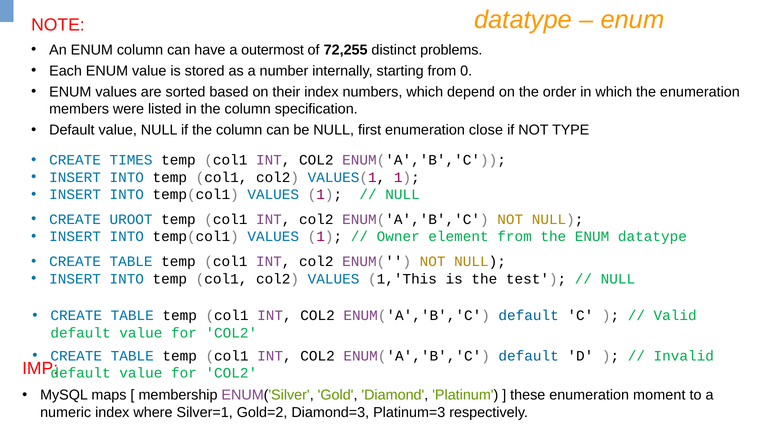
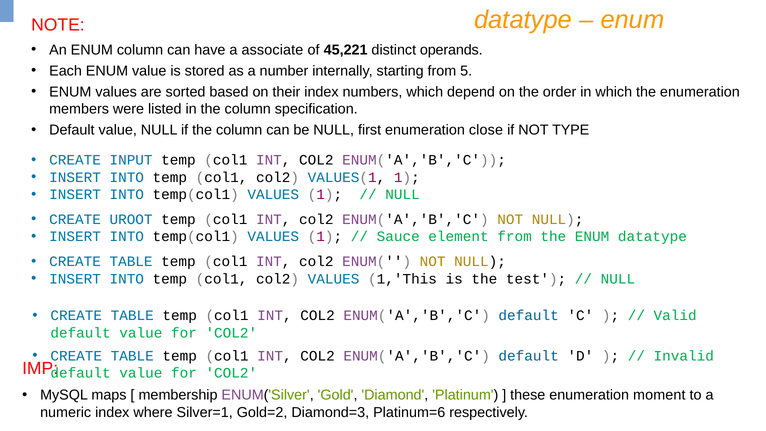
outermost: outermost -> associate
72,255: 72,255 -> 45,221
problems: problems -> operands
0: 0 -> 5
TIMES: TIMES -> INPUT
Owner: Owner -> Sauce
Platinum=3: Platinum=3 -> Platinum=6
